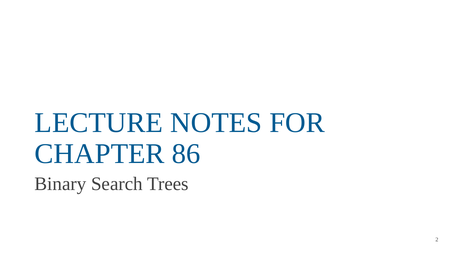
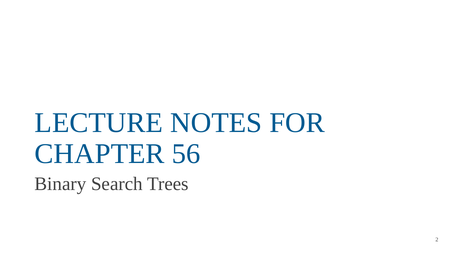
86: 86 -> 56
